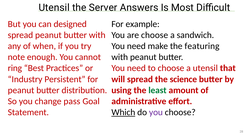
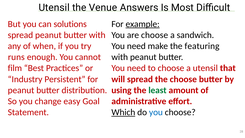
Server: Server -> Venue
designed: designed -> solutions
example underline: none -> present
note: note -> runs
ring: ring -> film
the science: science -> choose
pass: pass -> easy
you at (156, 112) colour: purple -> blue
